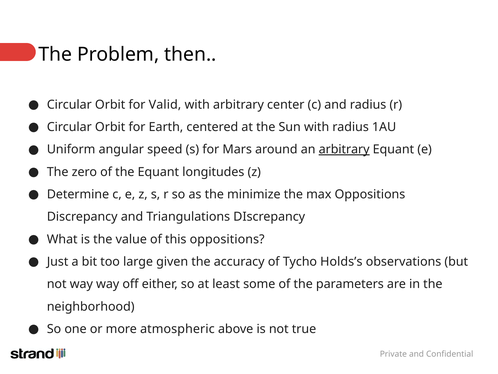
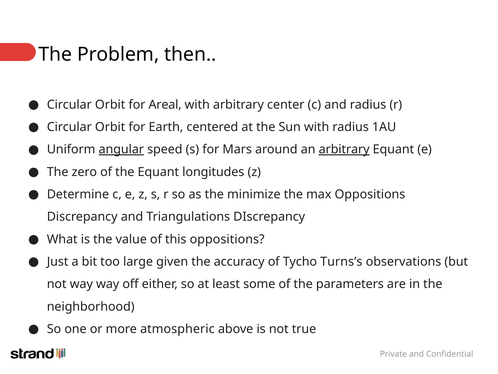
Valid: Valid -> Areal
angular underline: none -> present
Holds’s: Holds’s -> Turns’s
